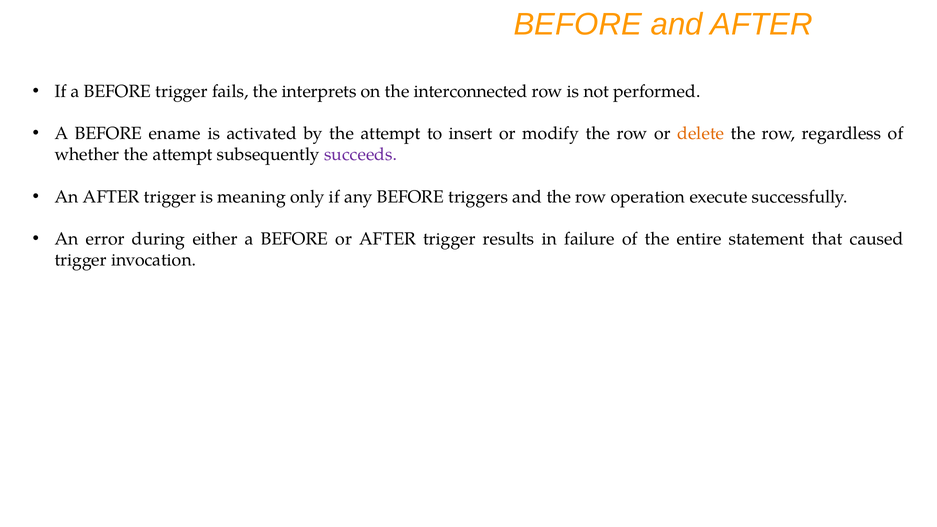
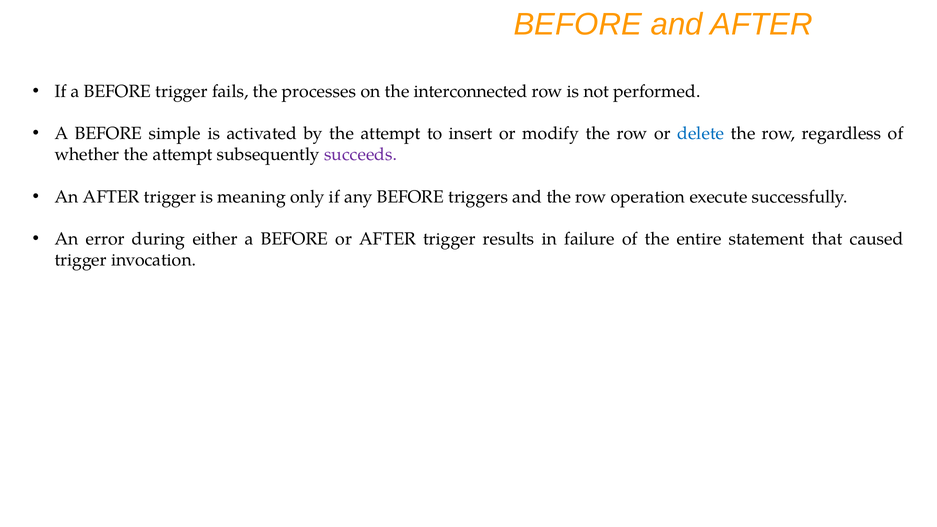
interprets: interprets -> processes
ename: ename -> simple
delete colour: orange -> blue
